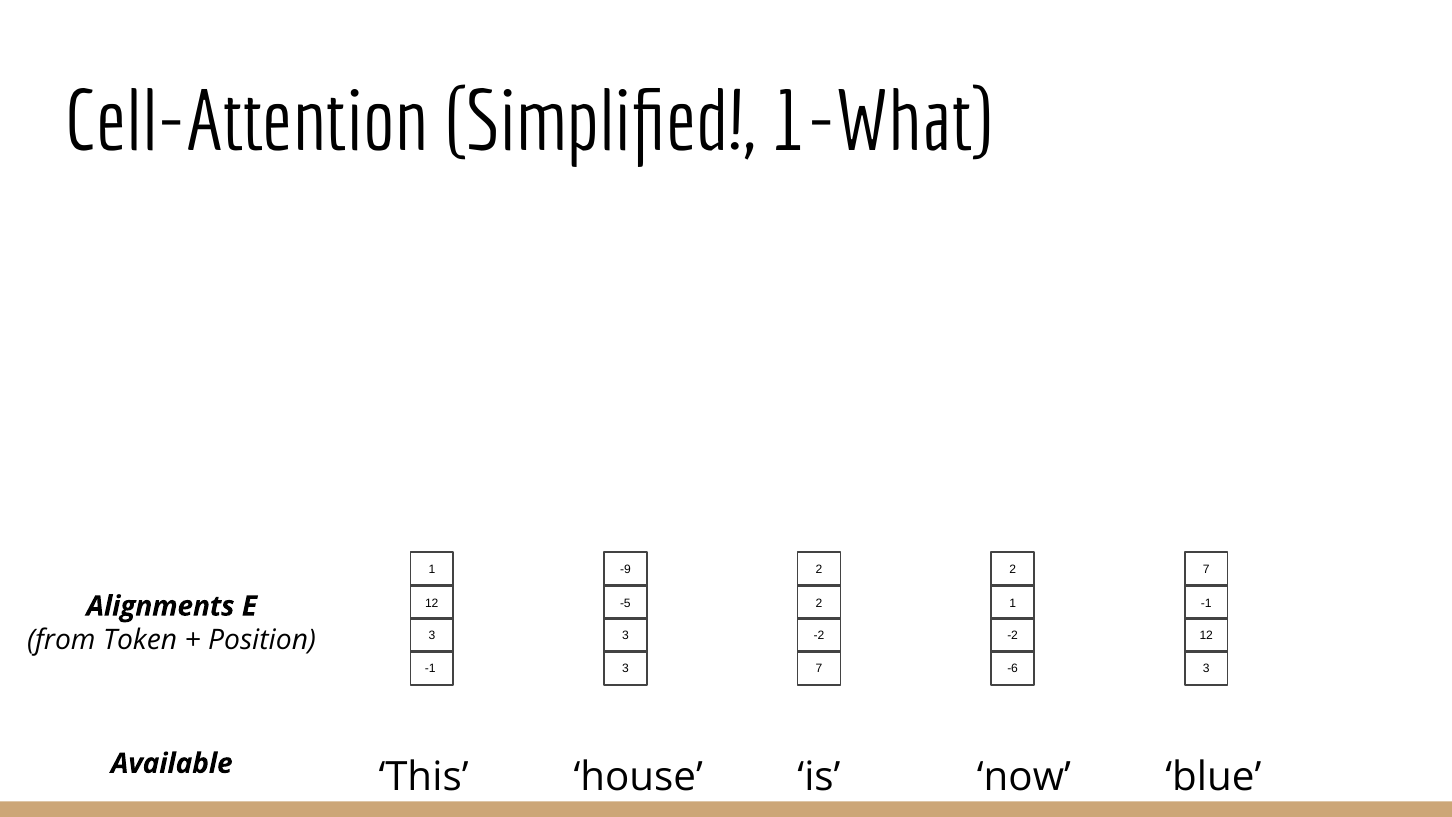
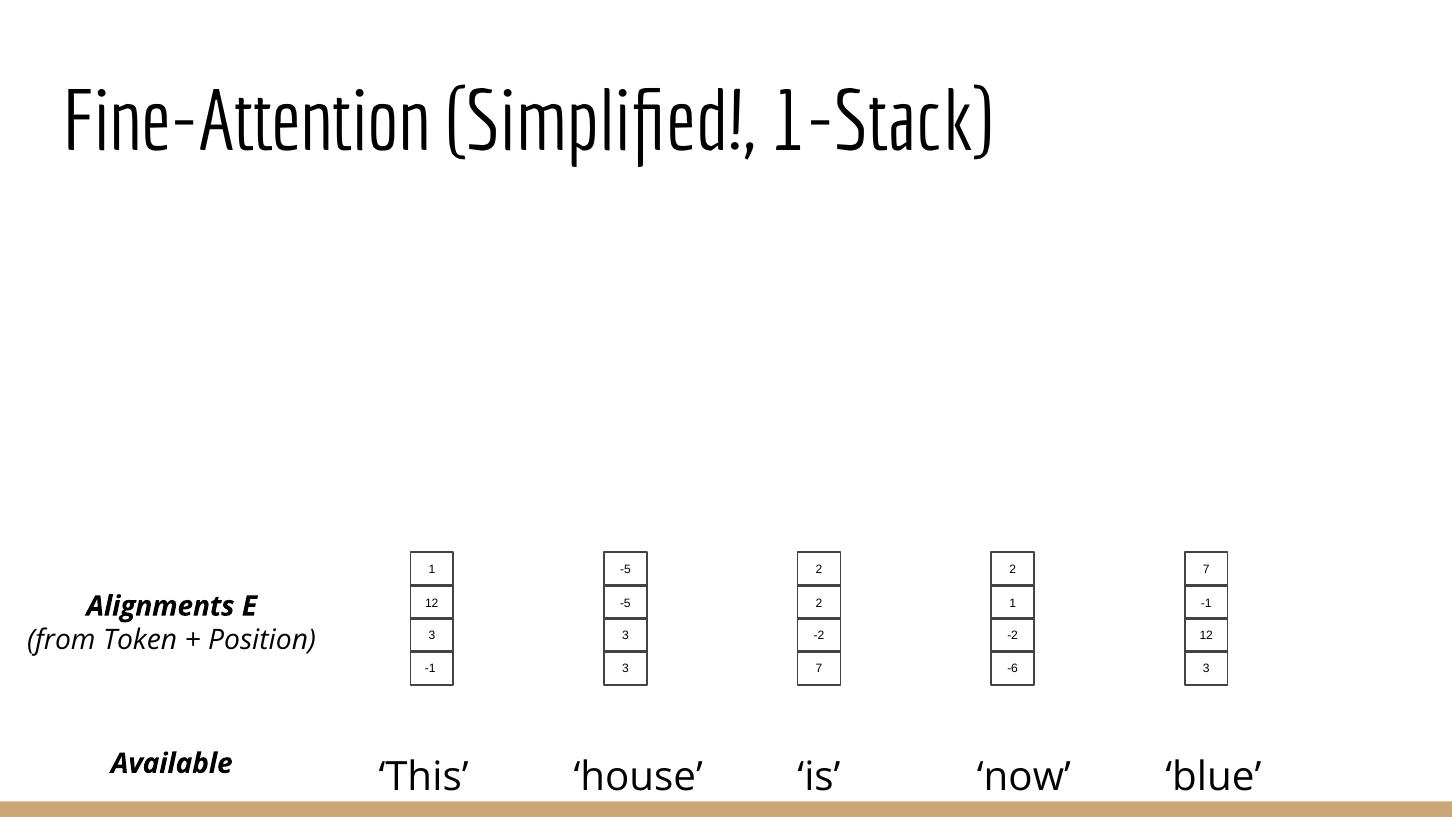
Cell-Attention: Cell-Attention -> Fine-Attention
1-What: 1-What -> 1-Stack
-9 at (625, 570): -9 -> -5
